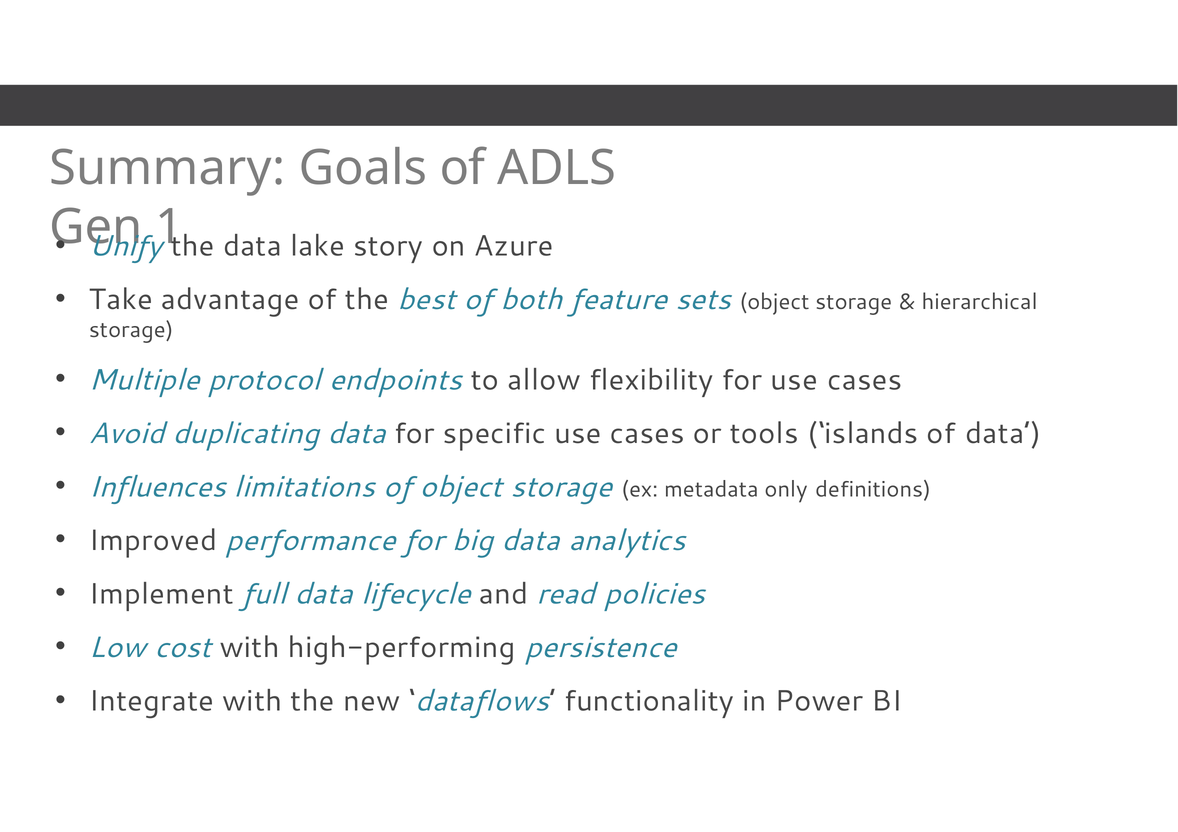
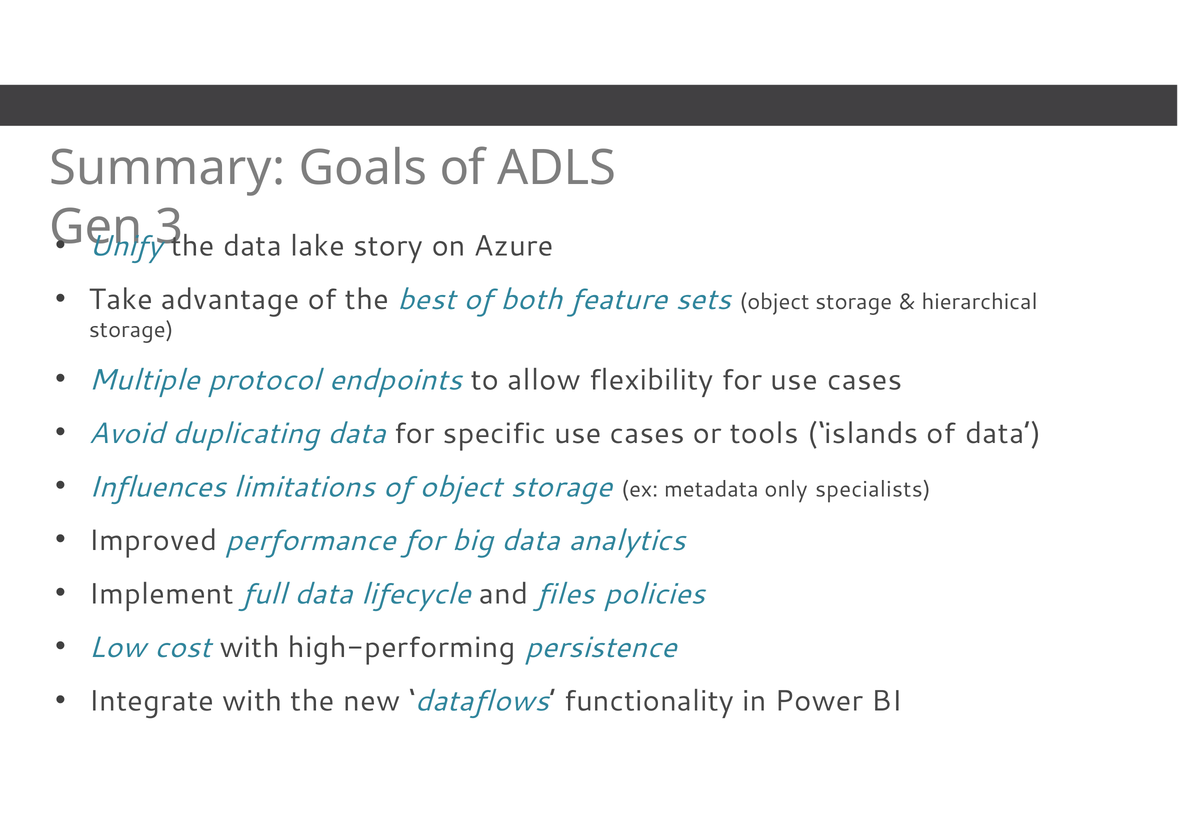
1: 1 -> 3
definitions: definitions -> specialists
read: read -> files
